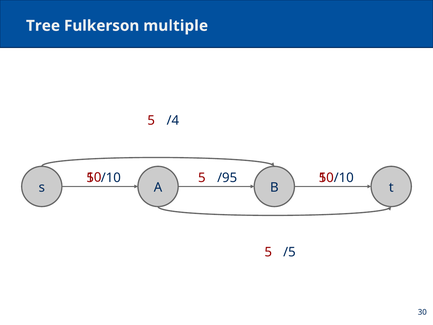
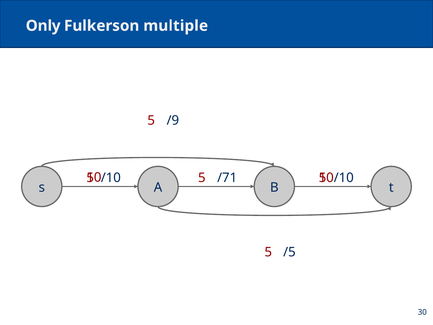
Tree: Tree -> Only
/4: /4 -> /9
/95: /95 -> /71
